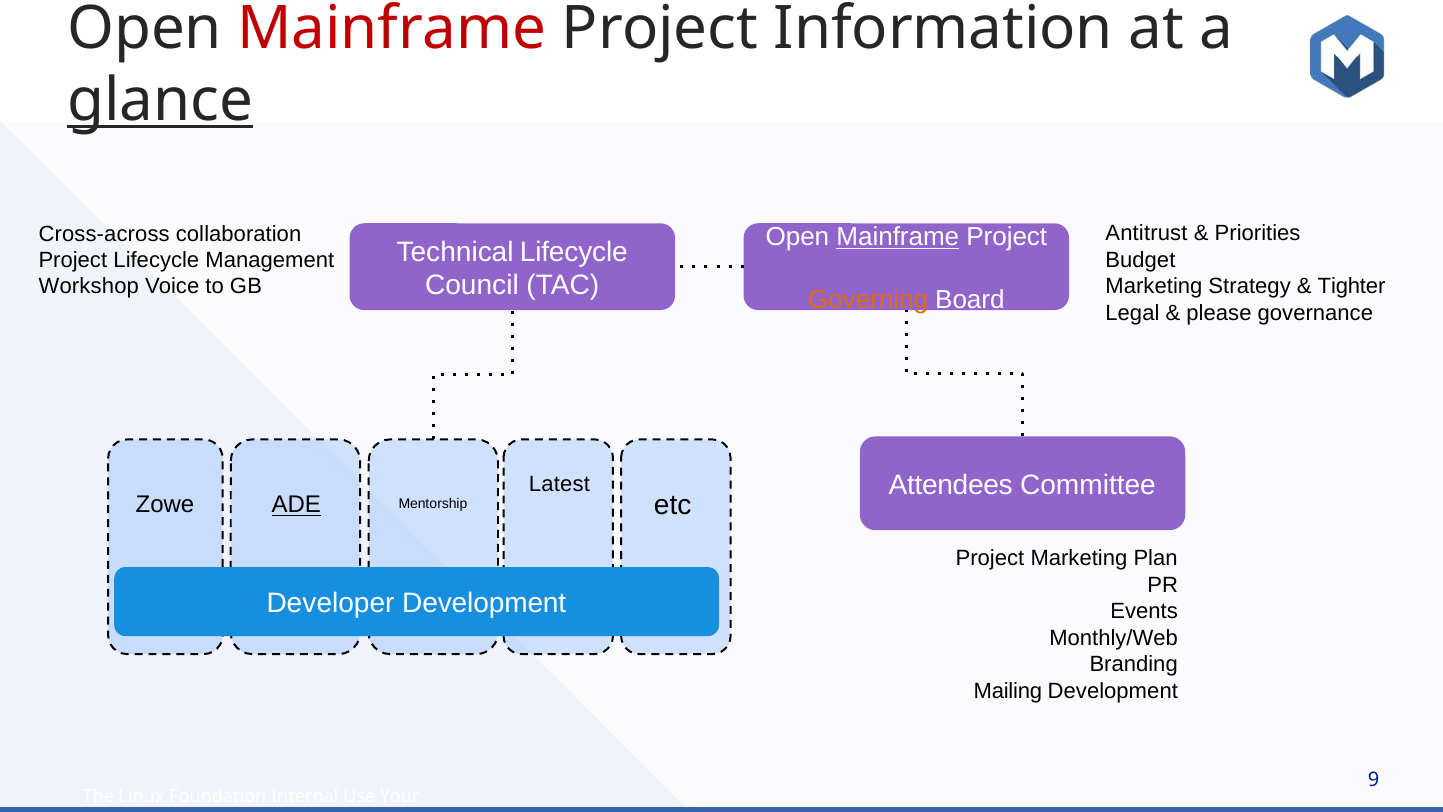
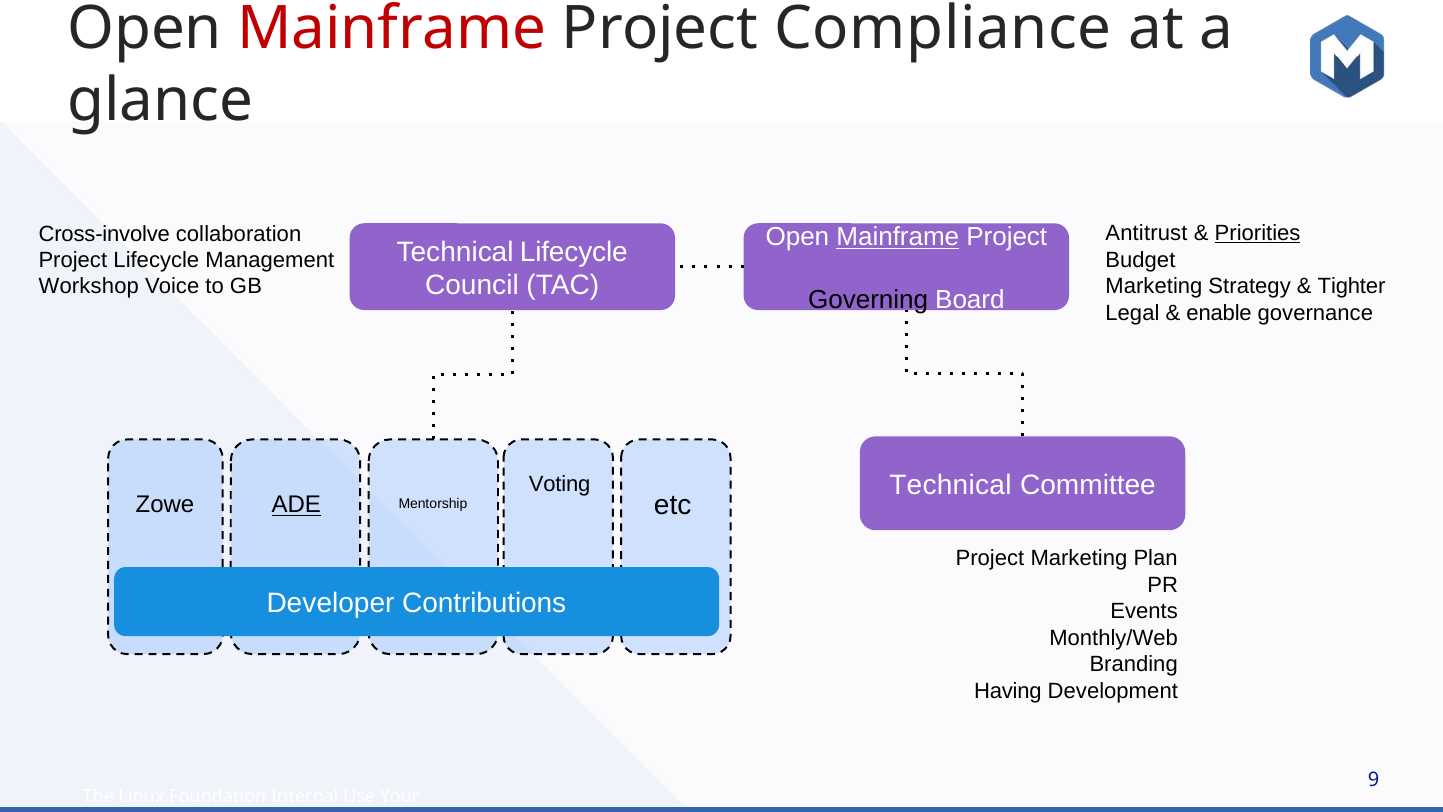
Information: Information -> Compliance
glance underline: present -> none
Priorities underline: none -> present
Cross-across: Cross-across -> Cross-involve
Governing colour: orange -> black
please: please -> enable
Attendees at (951, 485): Attendees -> Technical
Latest: Latest -> Voting
Developer Development: Development -> Contributions
Mailing: Mailing -> Having
